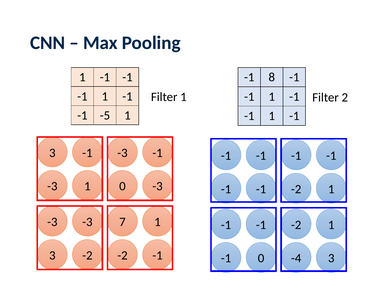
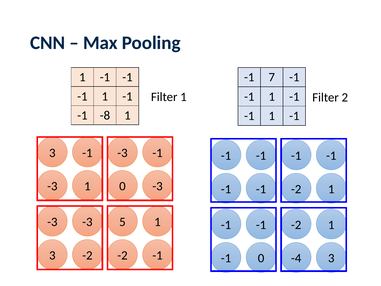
8: 8 -> 7
-5: -5 -> -8
7: 7 -> 5
